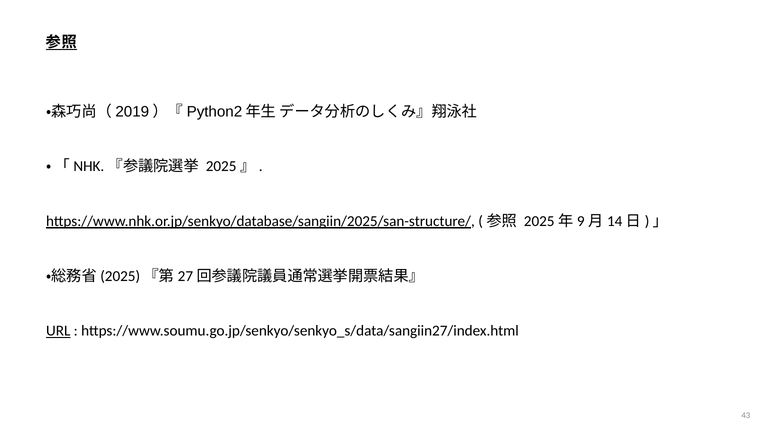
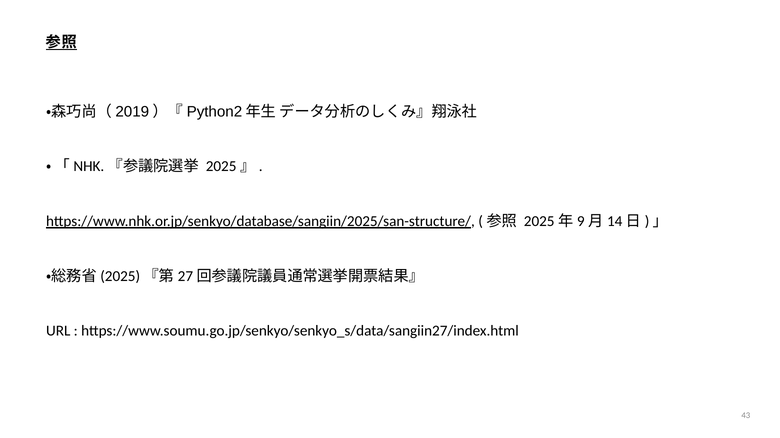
URL underline: present -> none
